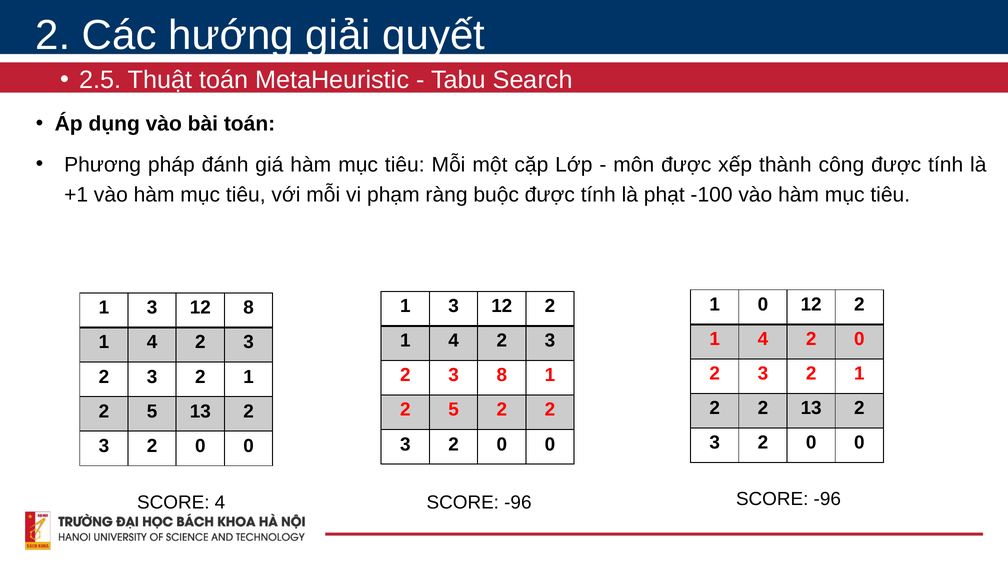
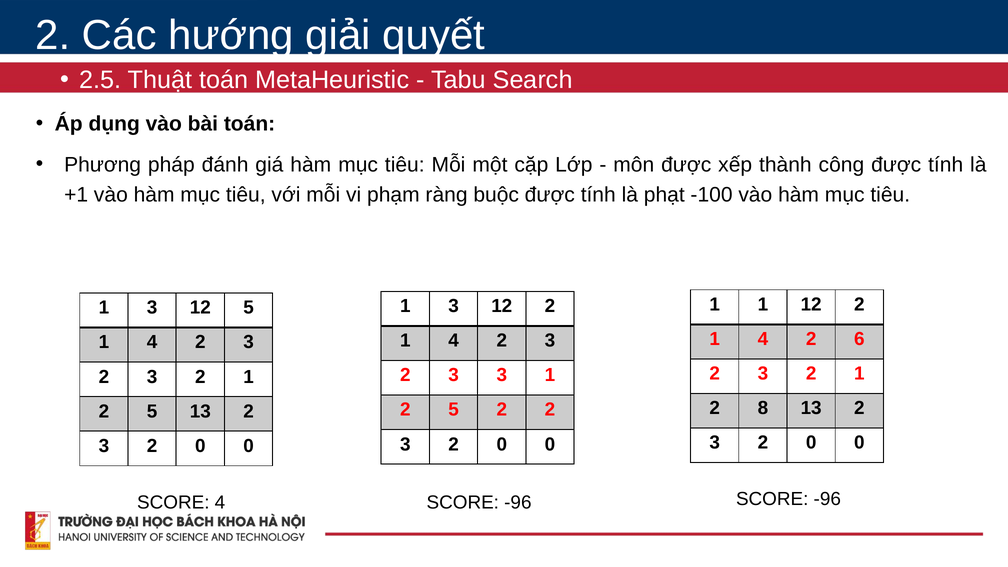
1 0: 0 -> 1
12 8: 8 -> 5
4 2 0: 0 -> 6
3 8: 8 -> 3
2 at (763, 408): 2 -> 8
